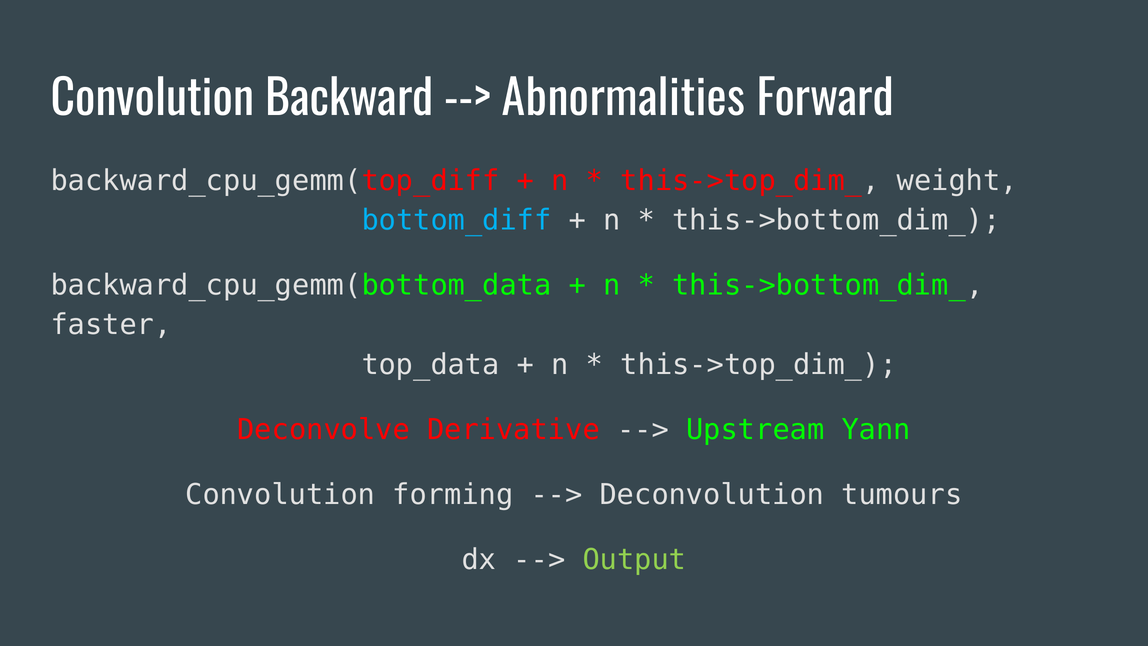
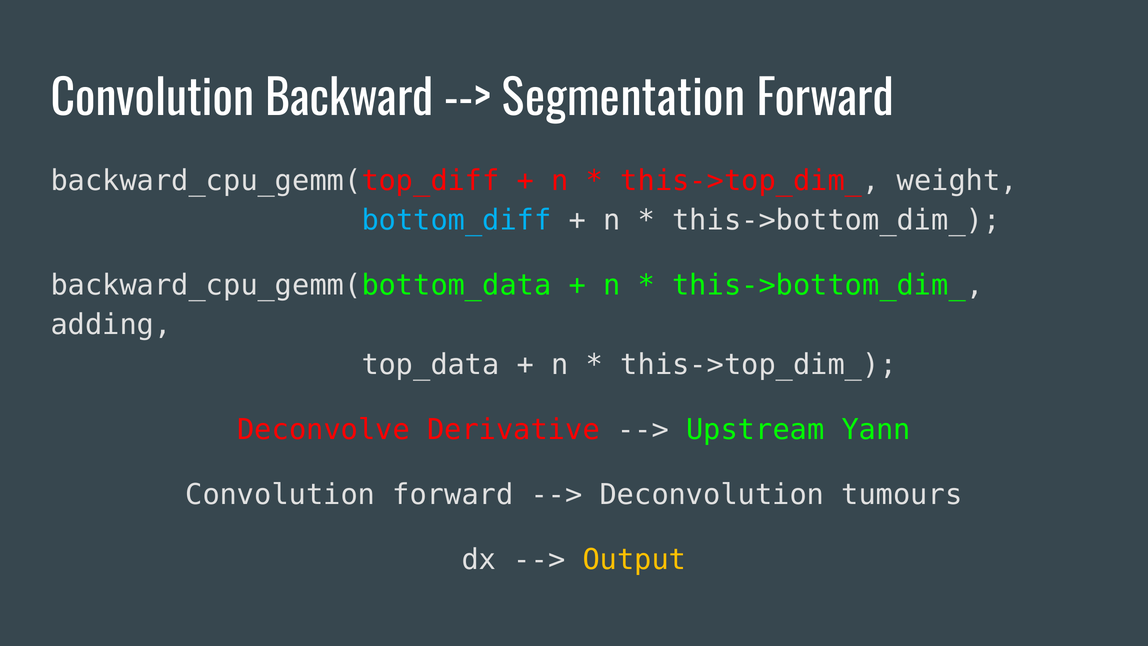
Abnormalities: Abnormalities -> Segmentation
faster: faster -> adding
Convolution forming: forming -> forward
Output colour: light green -> yellow
